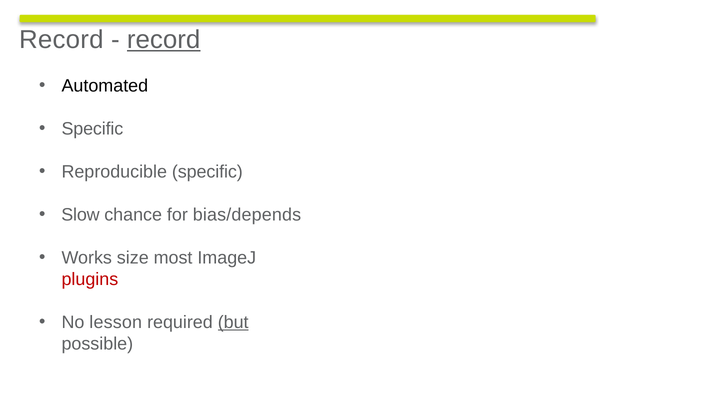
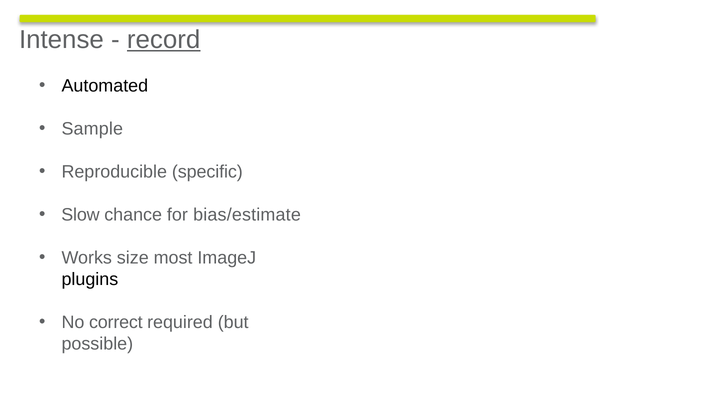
Record at (61, 40): Record -> Intense
Specific at (92, 129): Specific -> Sample
bias/depends: bias/depends -> bias/estimate
plugins colour: red -> black
lesson: lesson -> correct
but underline: present -> none
